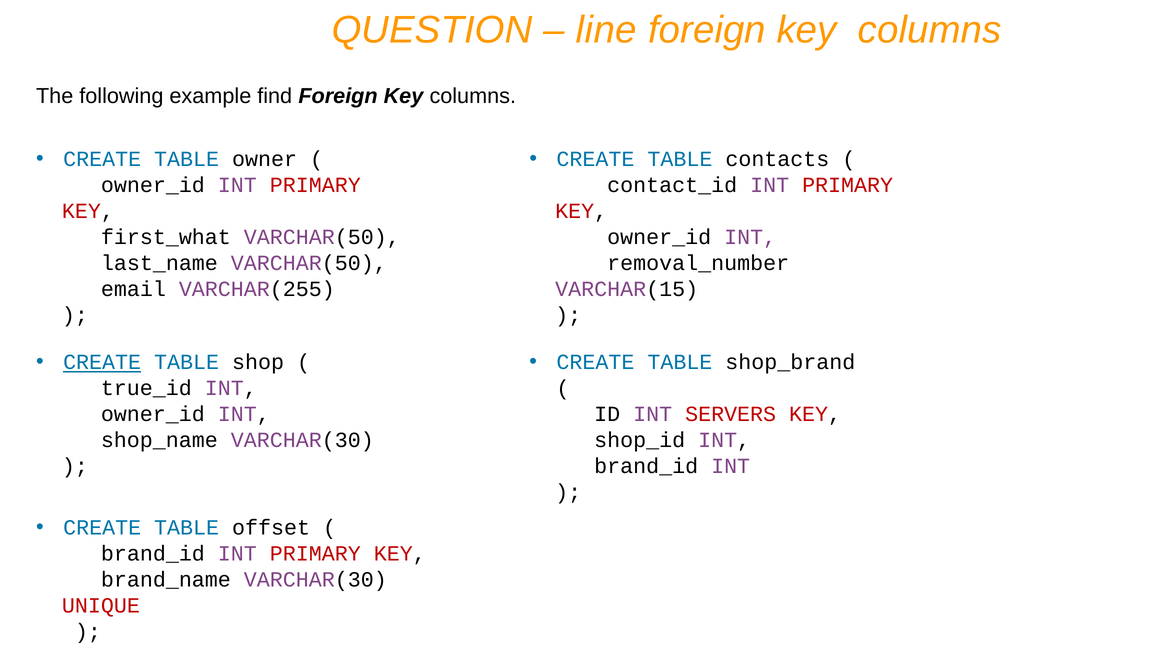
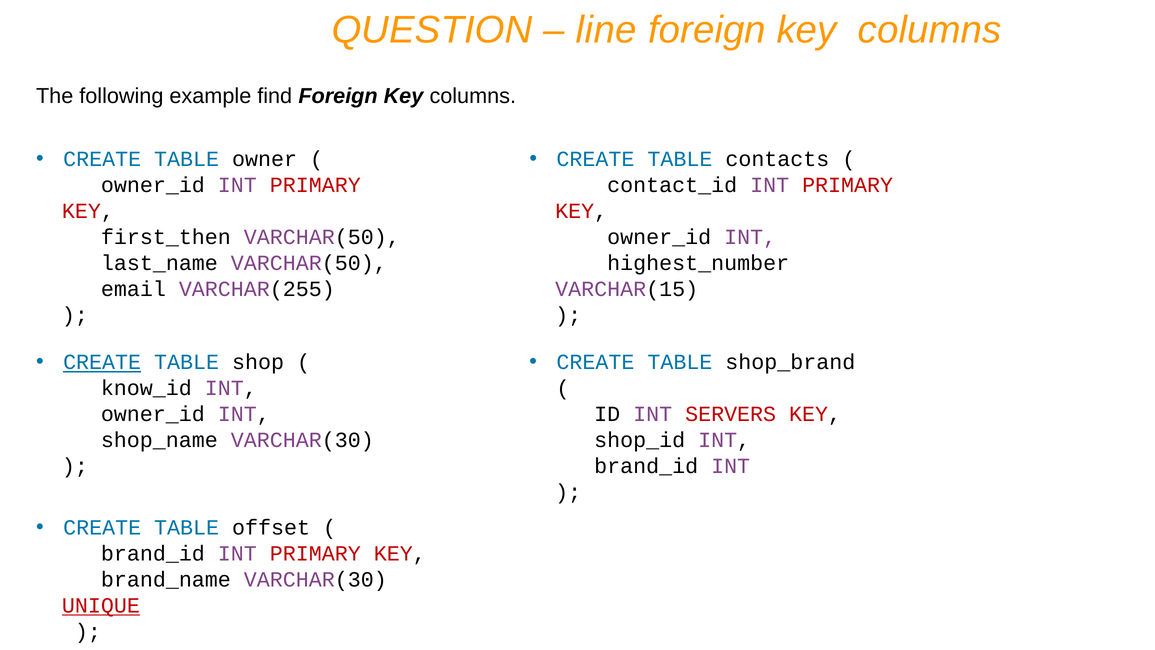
first_what: first_what -> first_then
removal_number: removal_number -> highest_number
true_id: true_id -> know_id
UNIQUE underline: none -> present
